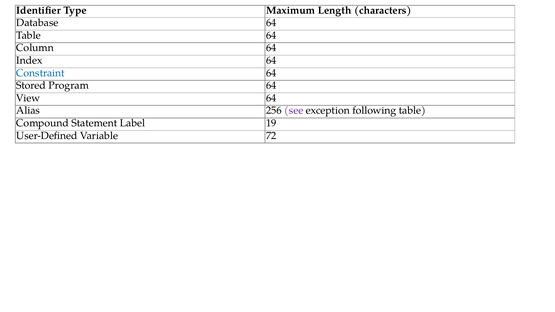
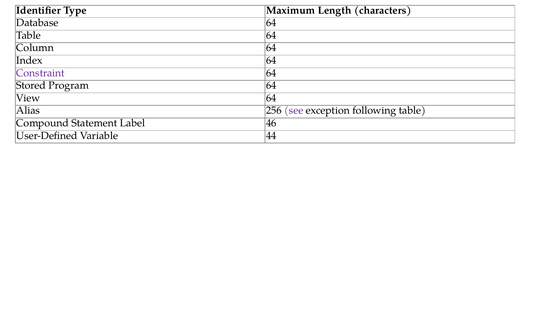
Constraint colour: blue -> purple
19: 19 -> 46
72: 72 -> 44
